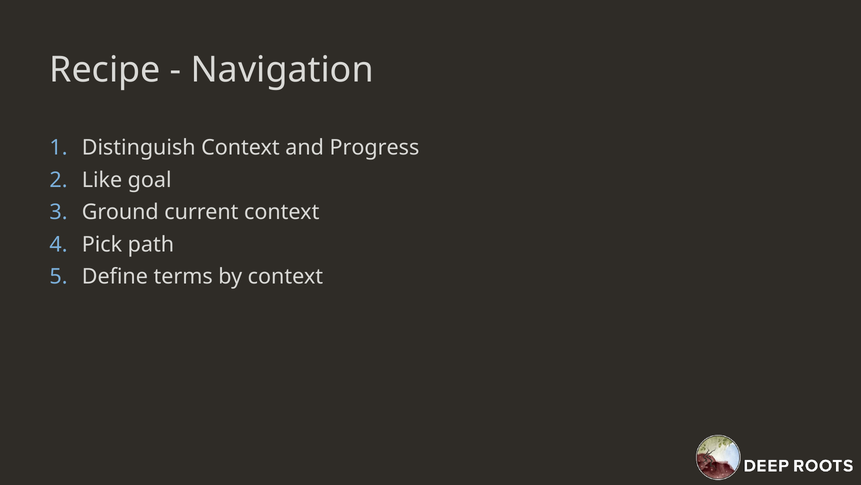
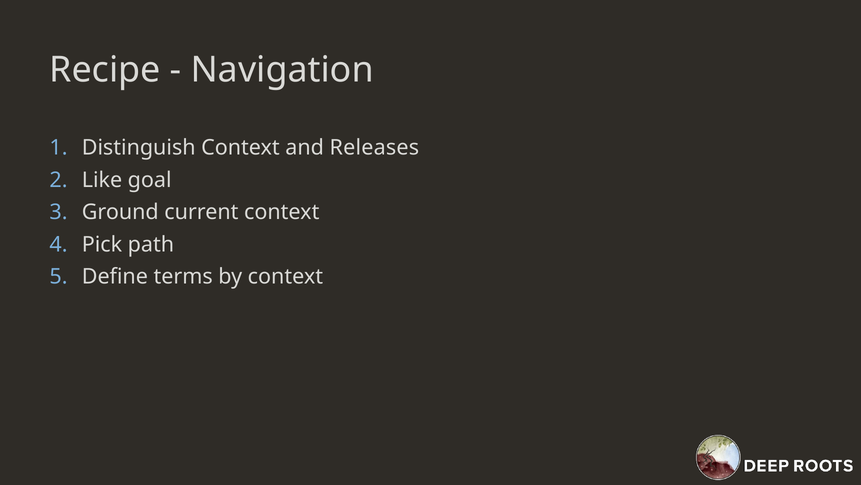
Progress: Progress -> Releases
